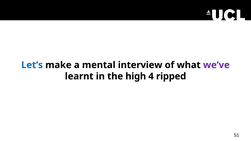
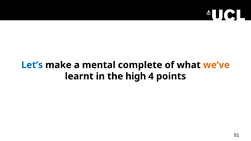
interview: interview -> complete
we’ve colour: purple -> orange
ripped: ripped -> points
